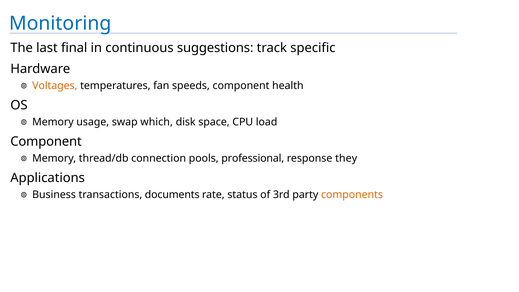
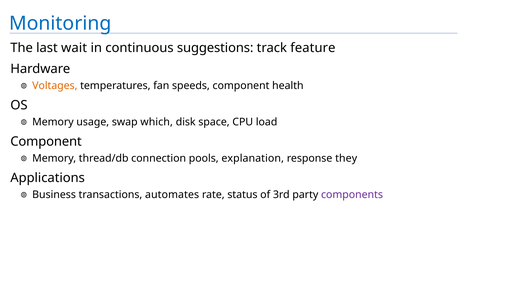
final: final -> wait
specific: specific -> feature
professional: professional -> explanation
documents: documents -> automates
components colour: orange -> purple
